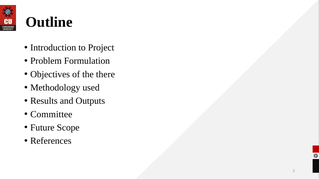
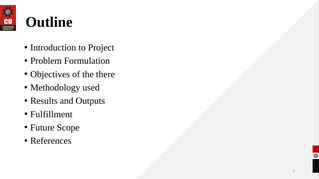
Committee: Committee -> Fulfillment
